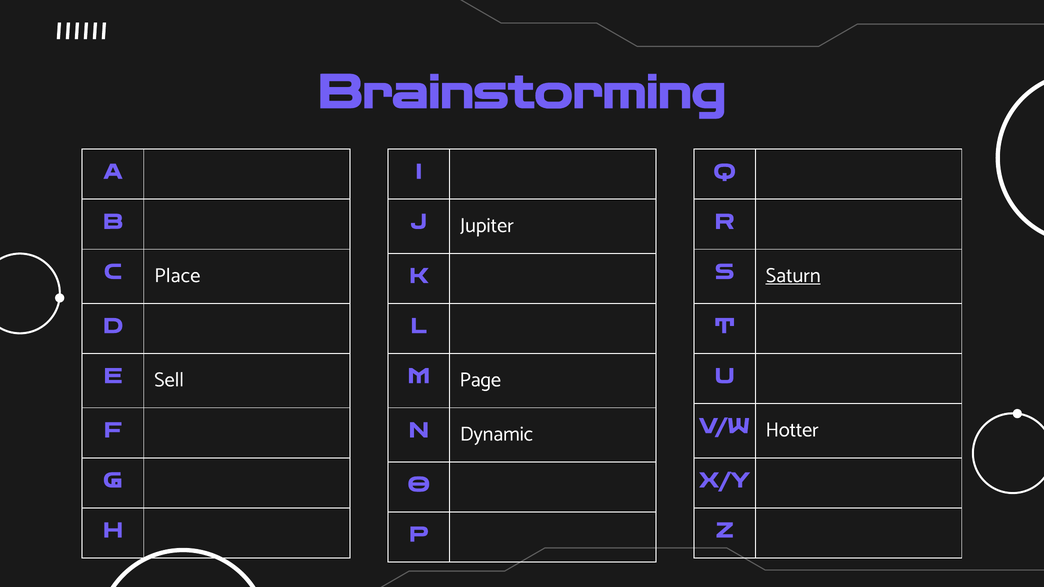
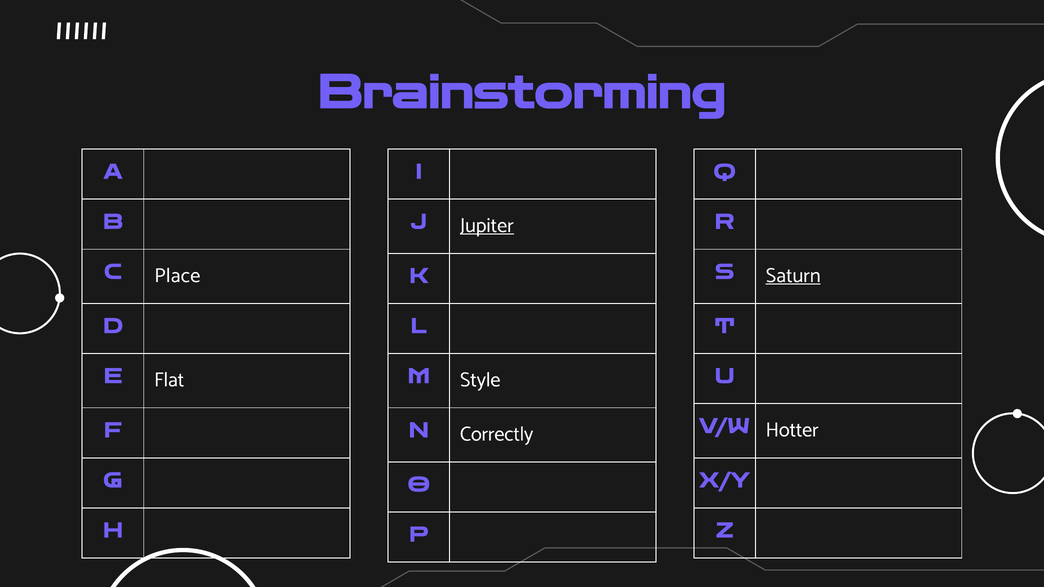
Jupiter underline: none -> present
Sell: Sell -> Flat
Page: Page -> Style
Dynamic: Dynamic -> Correctly
